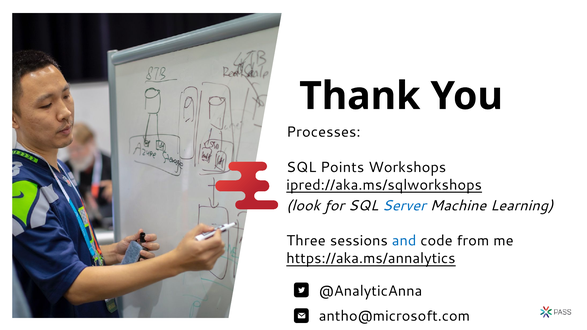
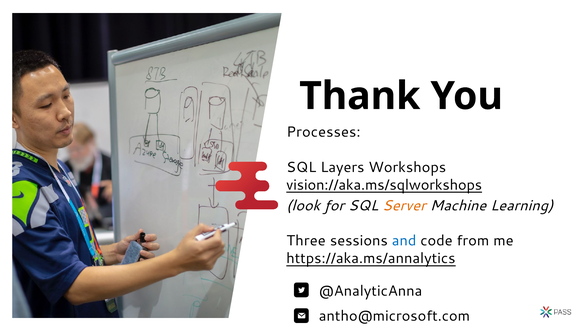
Points: Points -> Layers
ipred://aka.ms/sqlworkshops: ipred://aka.ms/sqlworkshops -> vision://aka.ms/sqlworkshops
Server colour: blue -> orange
